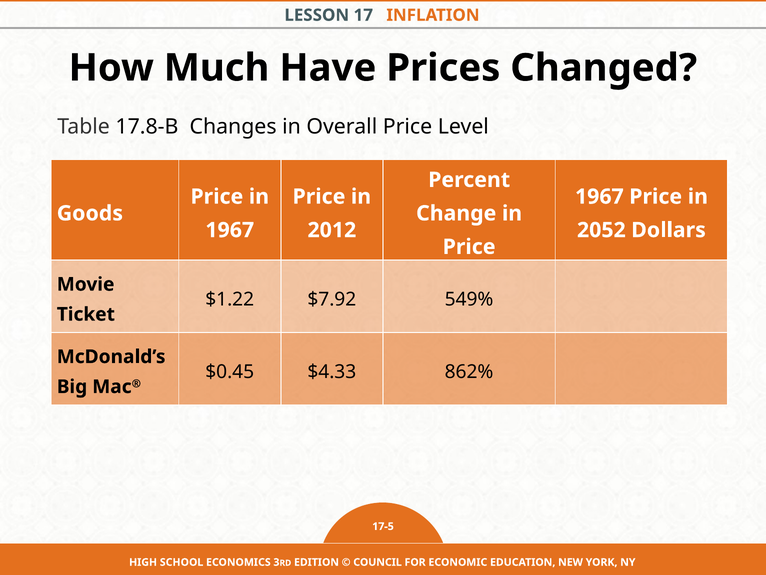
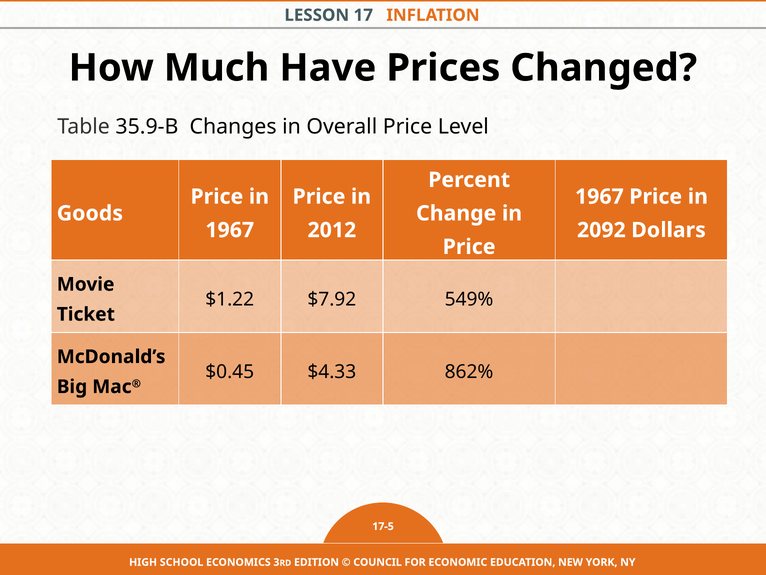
17.8-B: 17.8-B -> 35.9-B
2052: 2052 -> 2092
